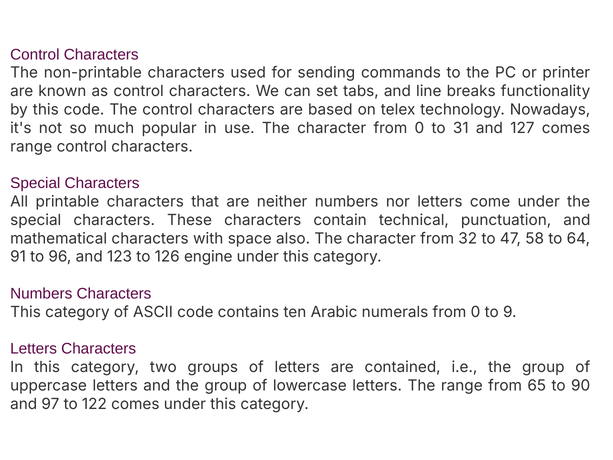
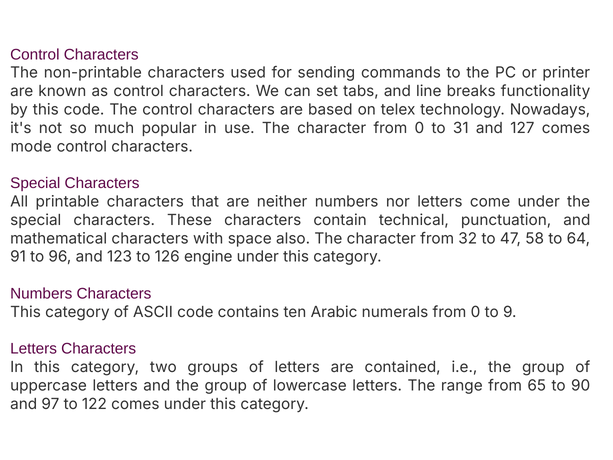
range at (31, 146): range -> mode
